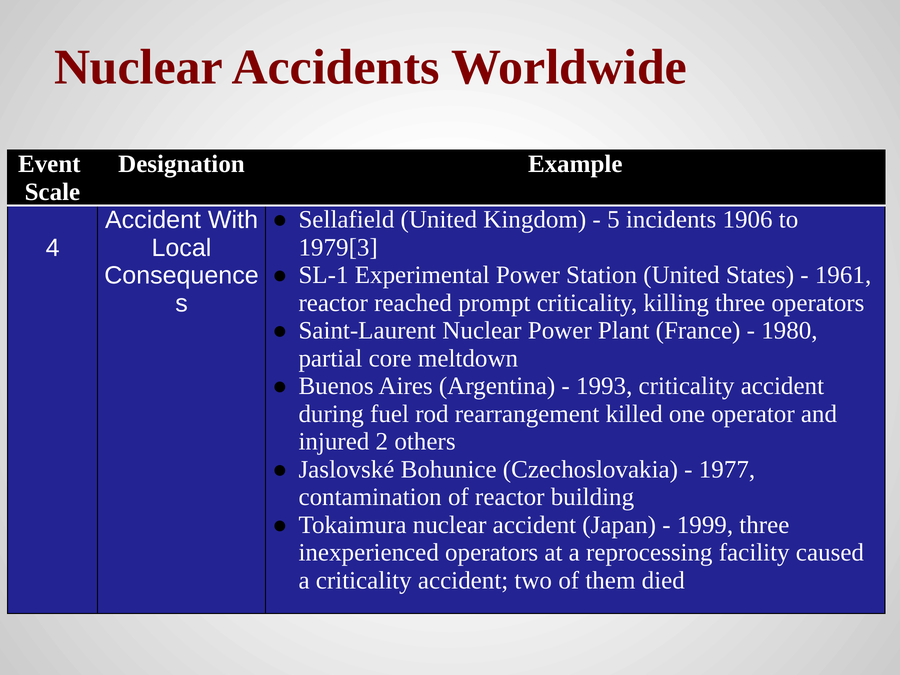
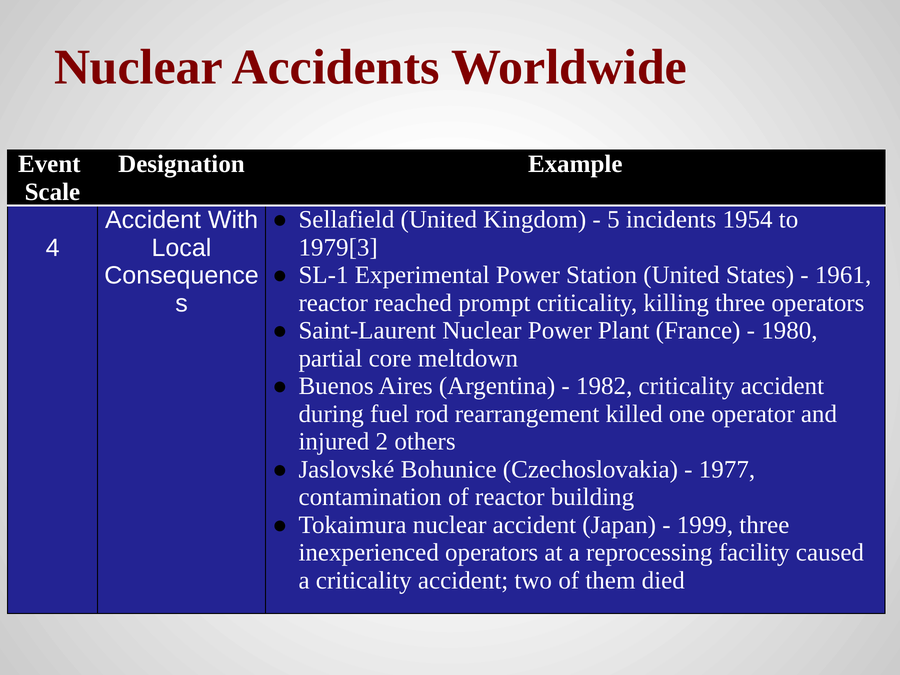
1906: 1906 -> 1954
1993: 1993 -> 1982
